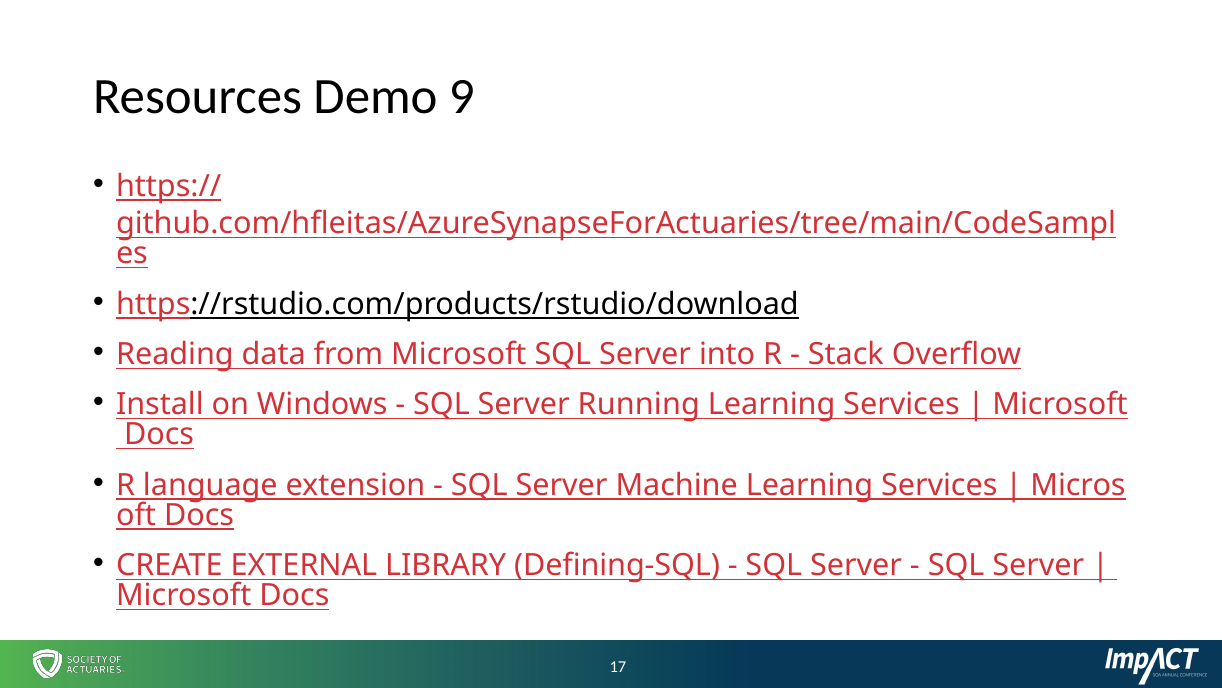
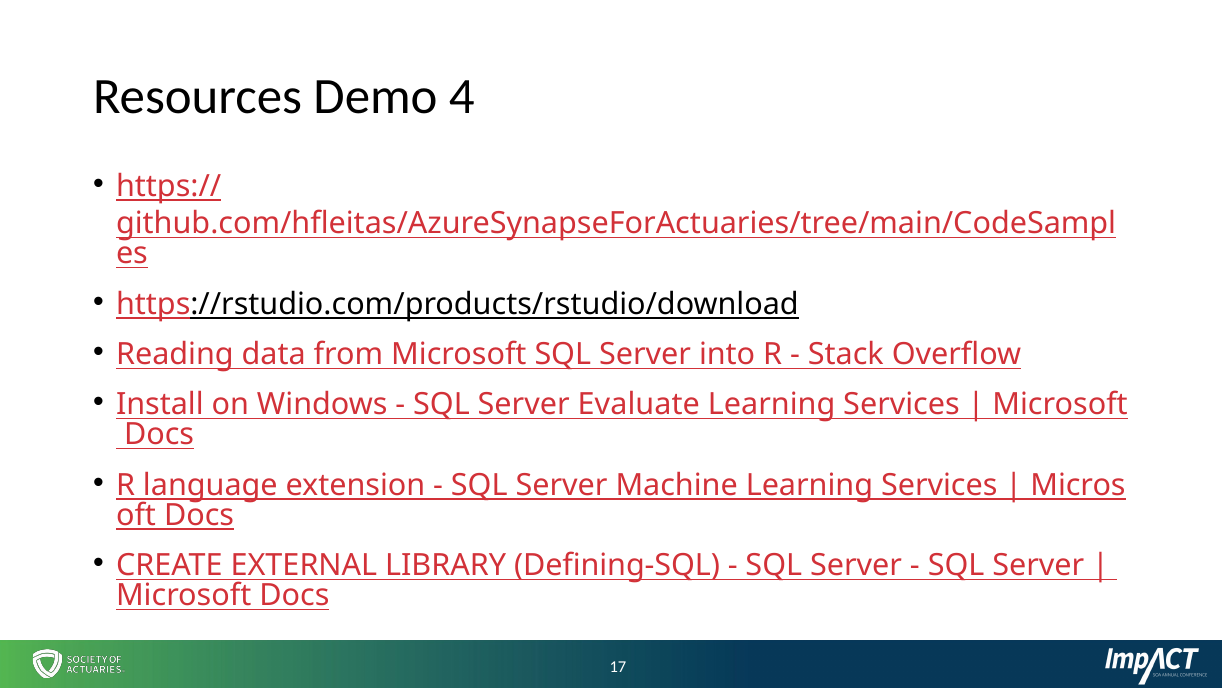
9: 9 -> 4
Running: Running -> Evaluate
